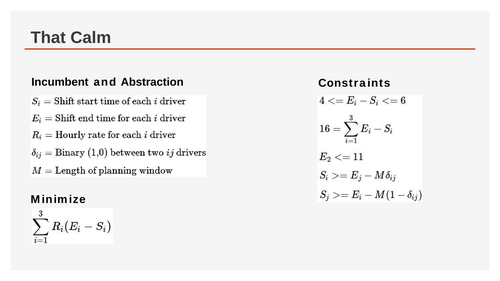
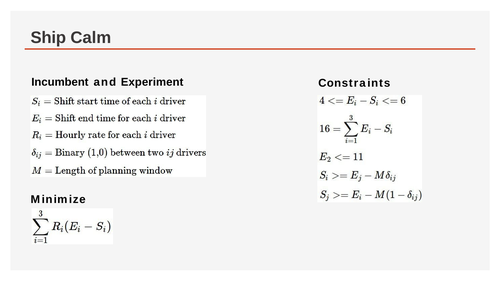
That: That -> Ship
Abstraction: Abstraction -> Experiment
